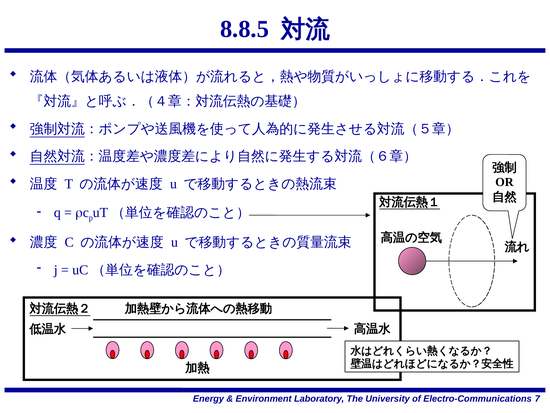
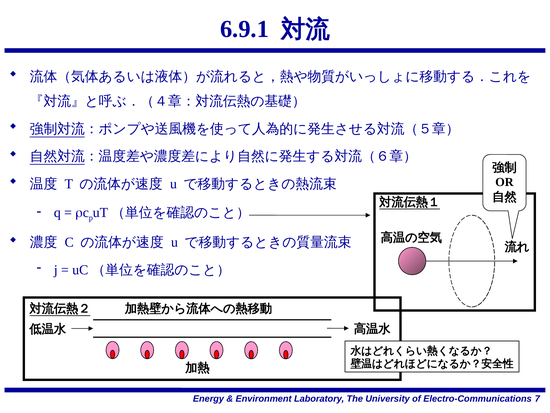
8.8.5: 8.8.5 -> 6.9.1
